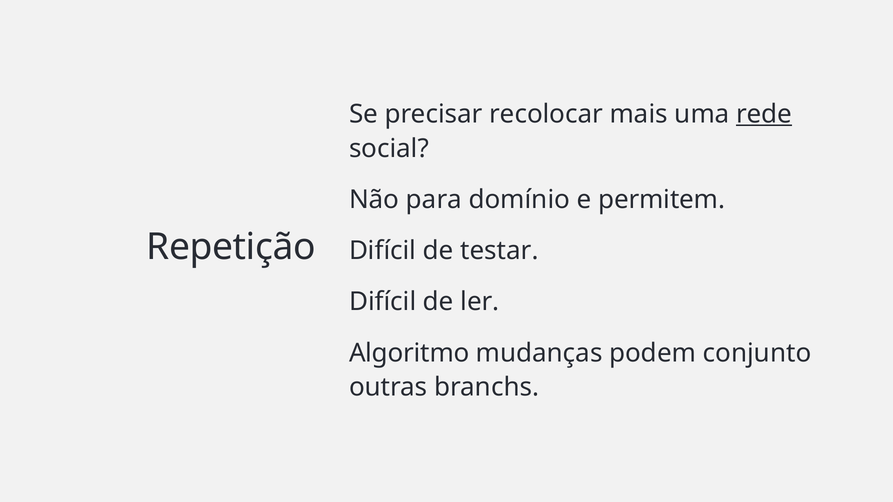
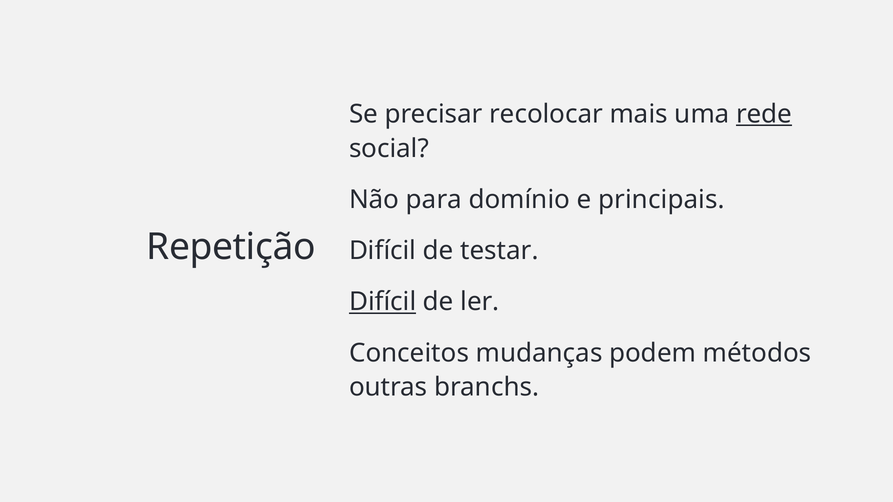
permitem: permitem -> principais
Difícil at (383, 302) underline: none -> present
Algoritmo: Algoritmo -> Conceitos
conjunto: conjunto -> métodos
